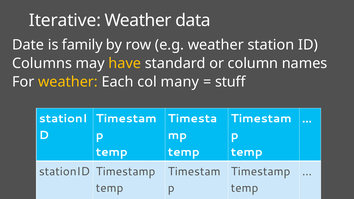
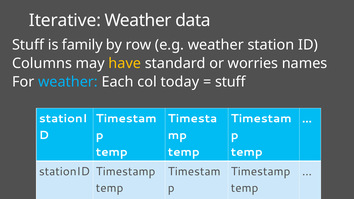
Date at (28, 45): Date -> Stuff
column: column -> worries
weather at (68, 82) colour: yellow -> light blue
many: many -> today
